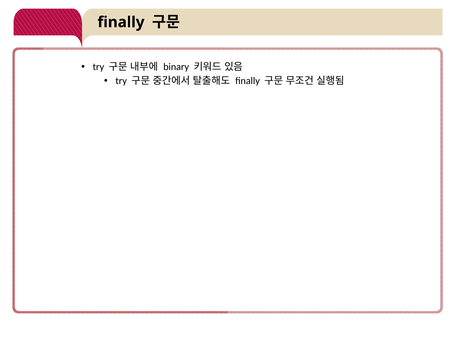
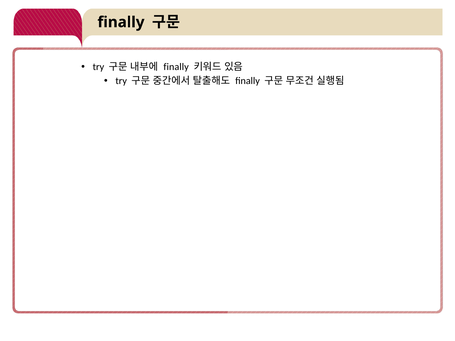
binary at (176, 67): binary -> finally
